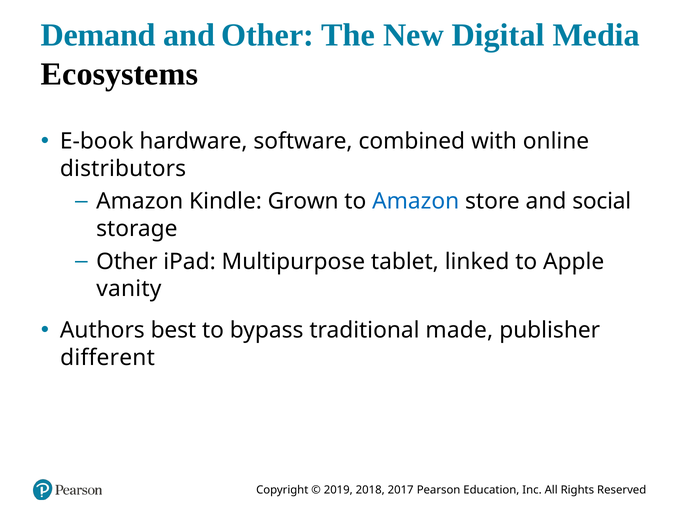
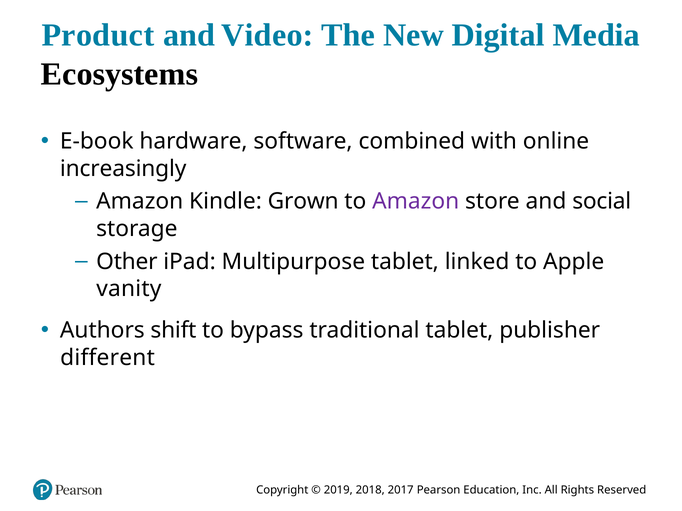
Demand: Demand -> Product
and Other: Other -> Video
distributors: distributors -> increasingly
Amazon at (416, 202) colour: blue -> purple
best: best -> shift
traditional made: made -> tablet
